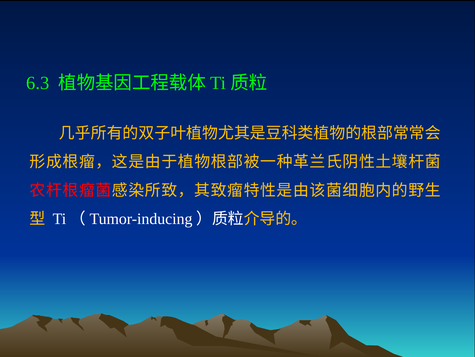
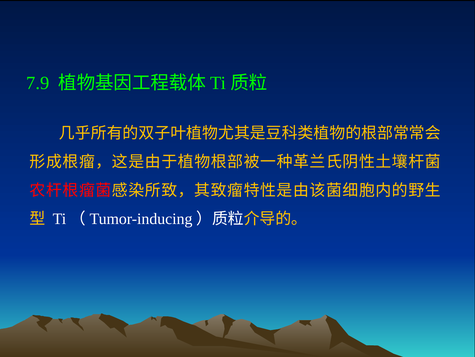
6.3: 6.3 -> 7.9
